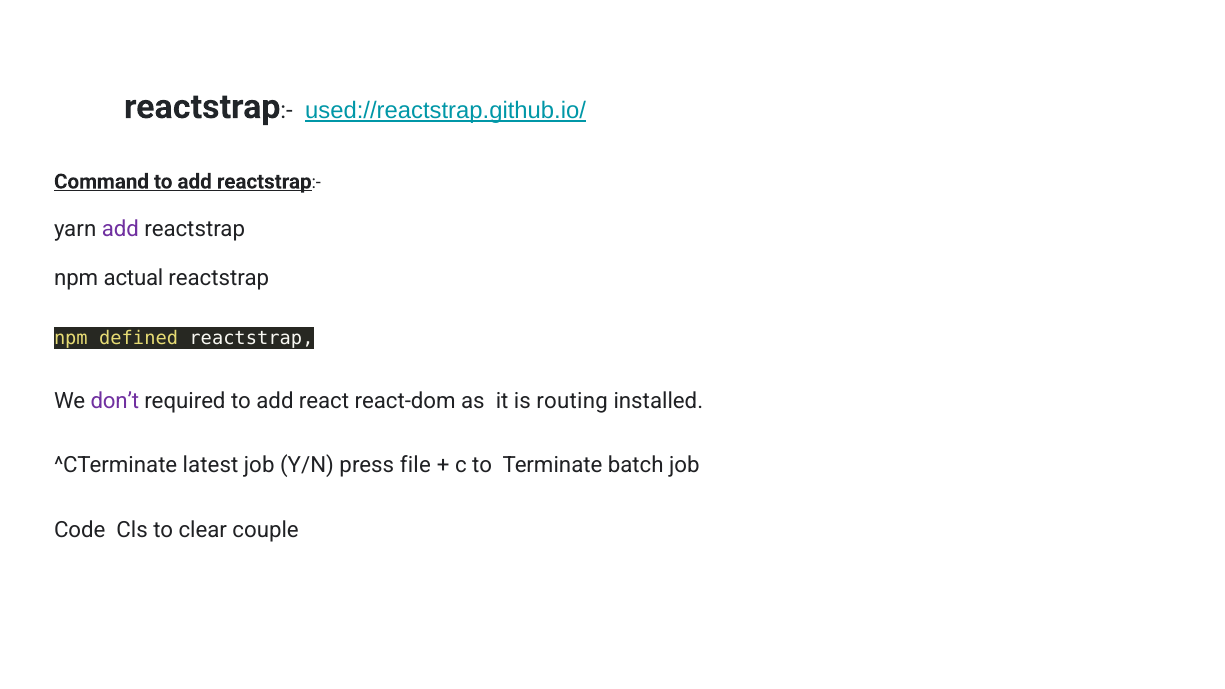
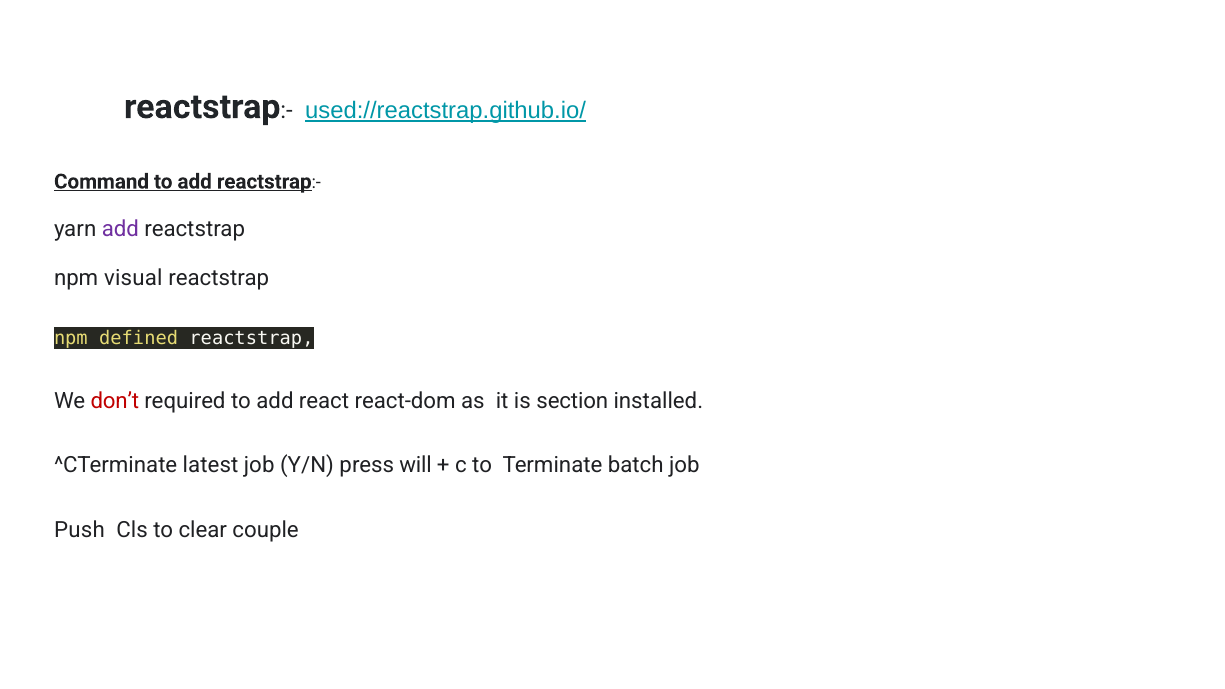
actual: actual -> visual
don’t colour: purple -> red
routing: routing -> section
file: file -> will
Code: Code -> Push
